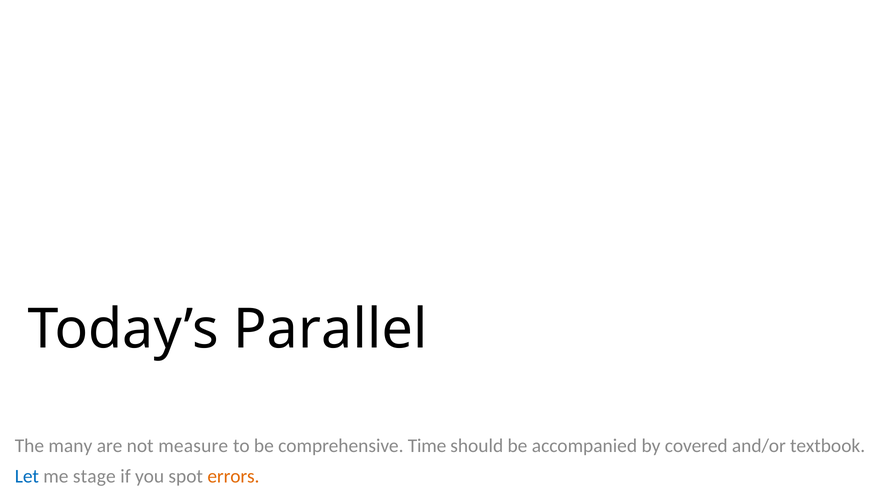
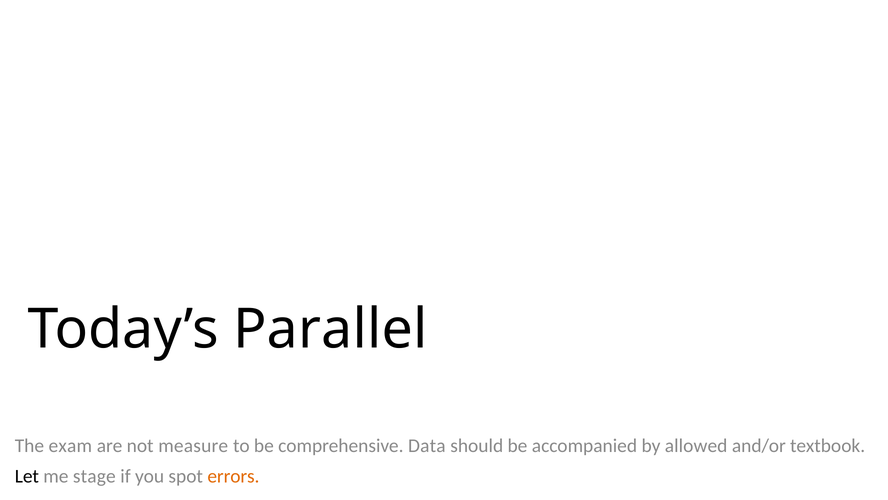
many: many -> exam
Time: Time -> Data
covered: covered -> allowed
Let colour: blue -> black
